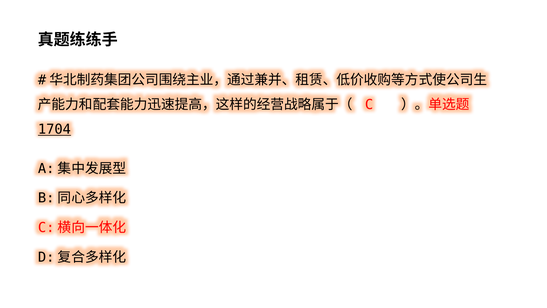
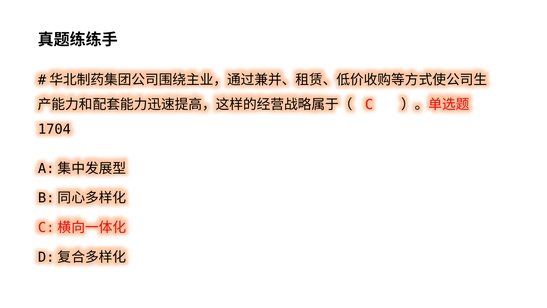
1704 underline: present -> none
